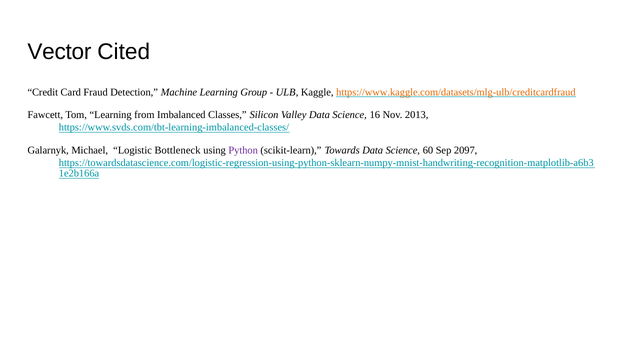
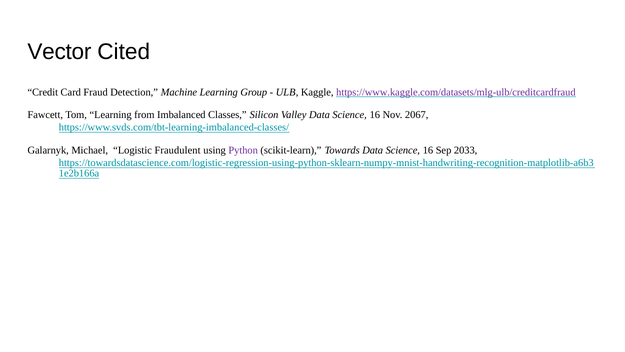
https://www.kaggle.com/datasets/mlg-ulb/creditcardfraud colour: orange -> purple
2013: 2013 -> 2067
Bottleneck: Bottleneck -> Fraudulent
Towards Data Science 60: 60 -> 16
2097: 2097 -> 2033
